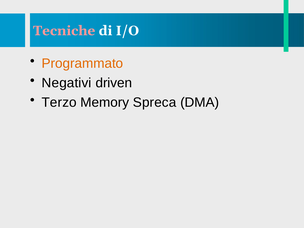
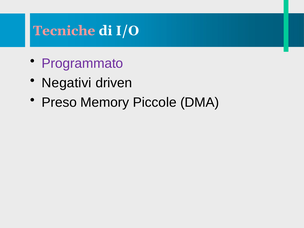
Programmato colour: orange -> purple
Terzo: Terzo -> Preso
Spreca: Spreca -> Piccole
